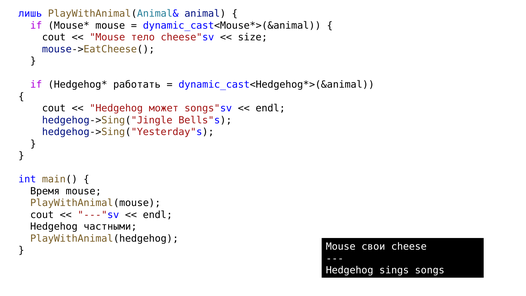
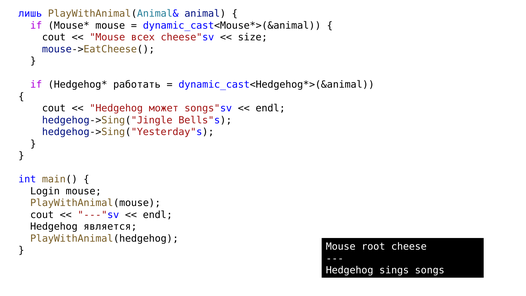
тело: тело -> всех
Время: Время -> Login
частными: частными -> является
свои: свои -> root
